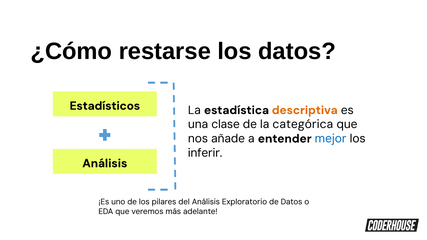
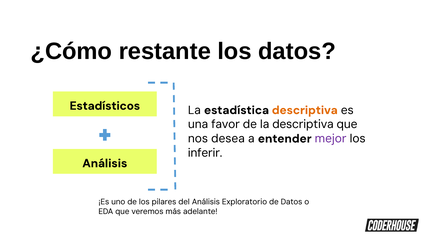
restarse: restarse -> restante
clase: clase -> favor
la categórica: categórica -> descriptiva
añade: añade -> desea
mejor colour: blue -> purple
